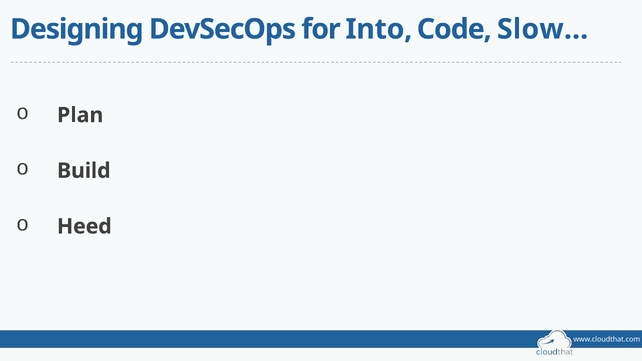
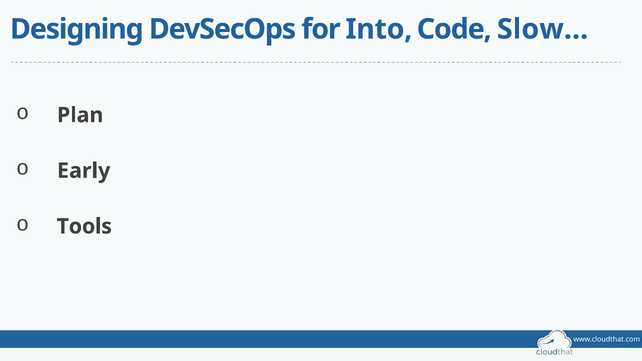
Build: Build -> Early
Heed: Heed -> Tools
